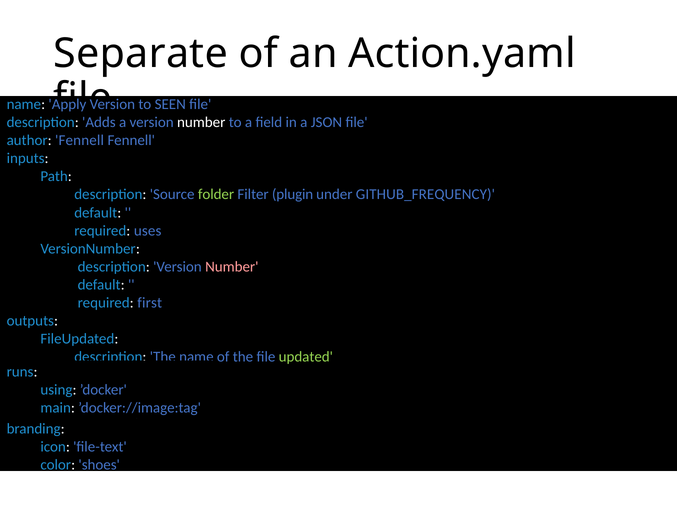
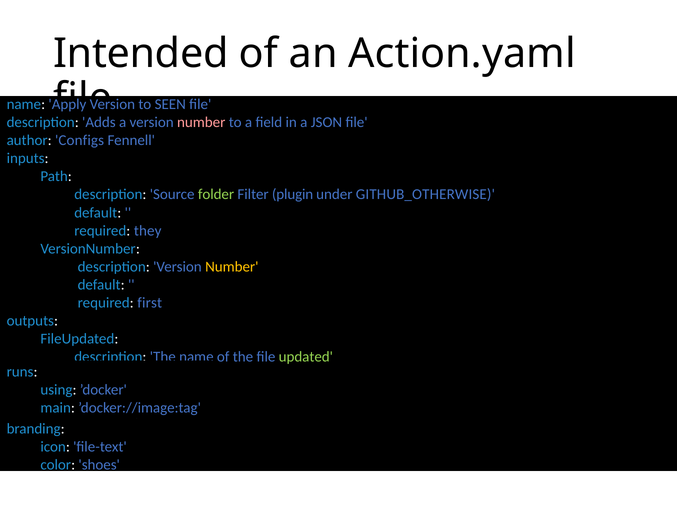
Separate: Separate -> Intended
number at (201, 123) colour: white -> pink
author Fennell: Fennell -> Configs
GITHUB_FREQUENCY: GITHUB_FREQUENCY -> GITHUB_OTHERWISE
uses: uses -> they
Number at (232, 267) colour: pink -> yellow
